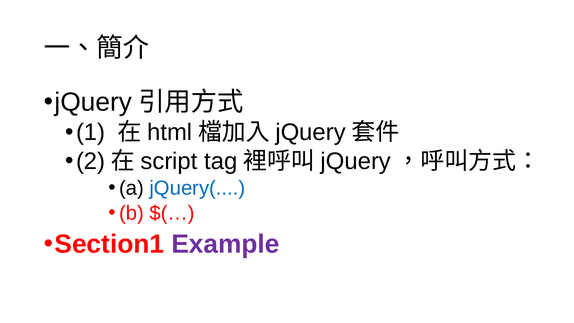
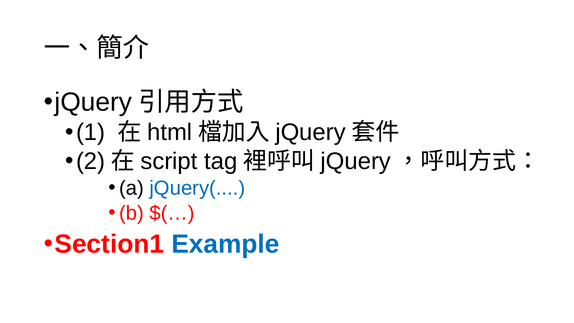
Example colour: purple -> blue
